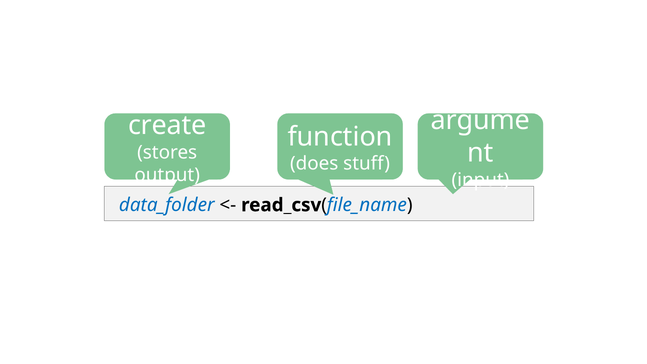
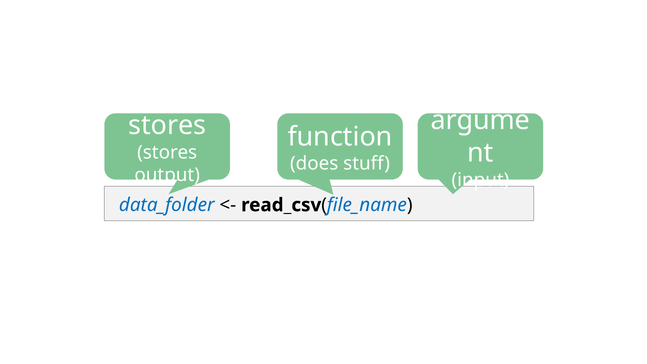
create at (167, 125): create -> stores
